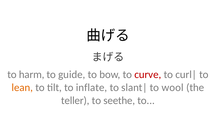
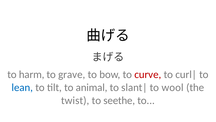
guide: guide -> grave
lean colour: orange -> blue
inflate: inflate -> animal
teller: teller -> twist
